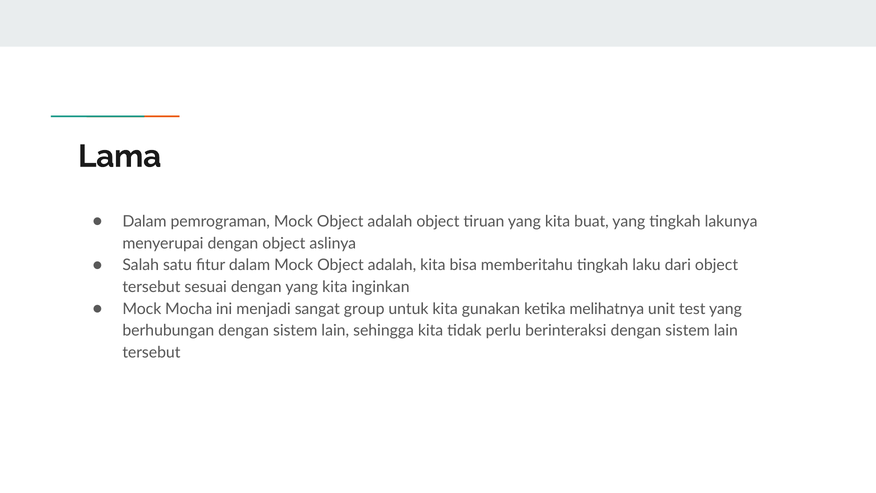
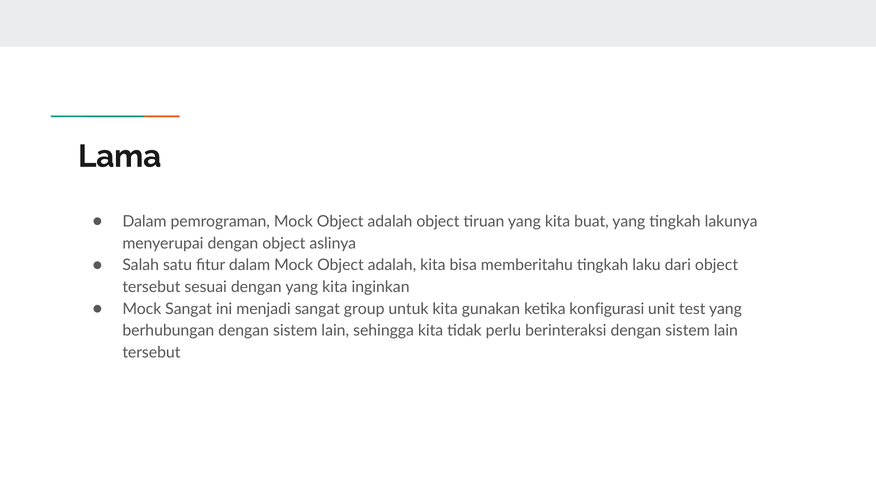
Mock Mocha: Mocha -> Sangat
melihatnya: melihatnya -> konfigurasi
